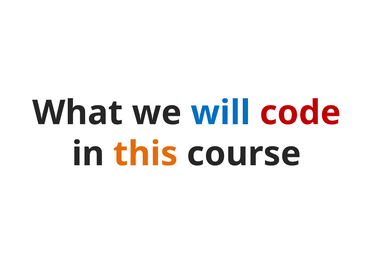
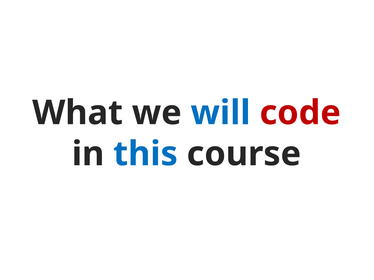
this colour: orange -> blue
